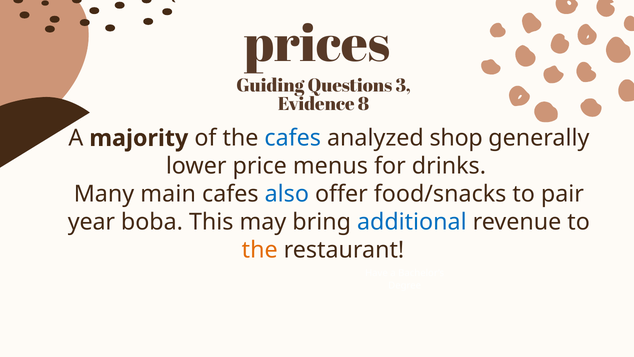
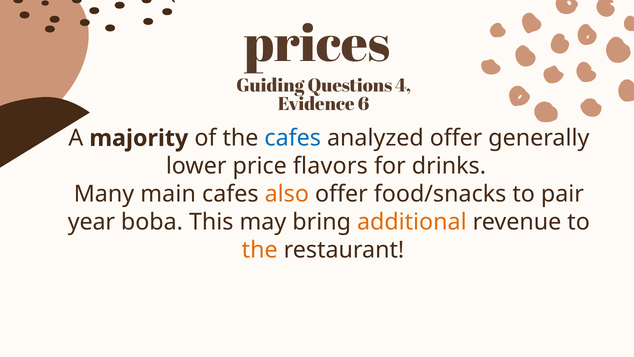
3: 3 -> 4
8: 8 -> 6
analyzed shop: shop -> offer
menus: menus -> flavors
also colour: blue -> orange
additional colour: blue -> orange
